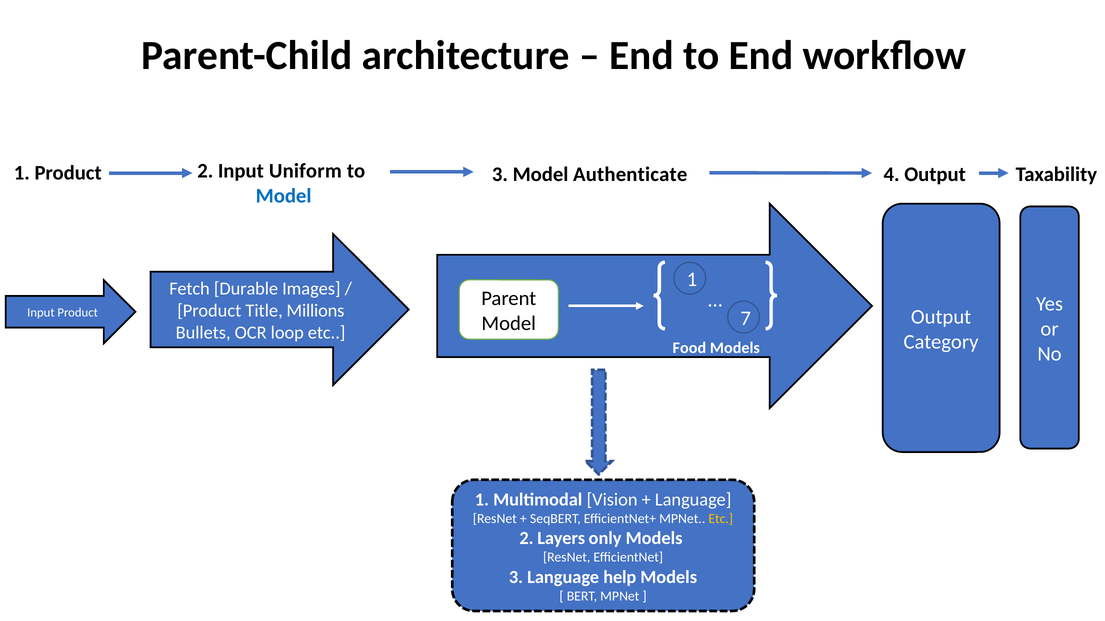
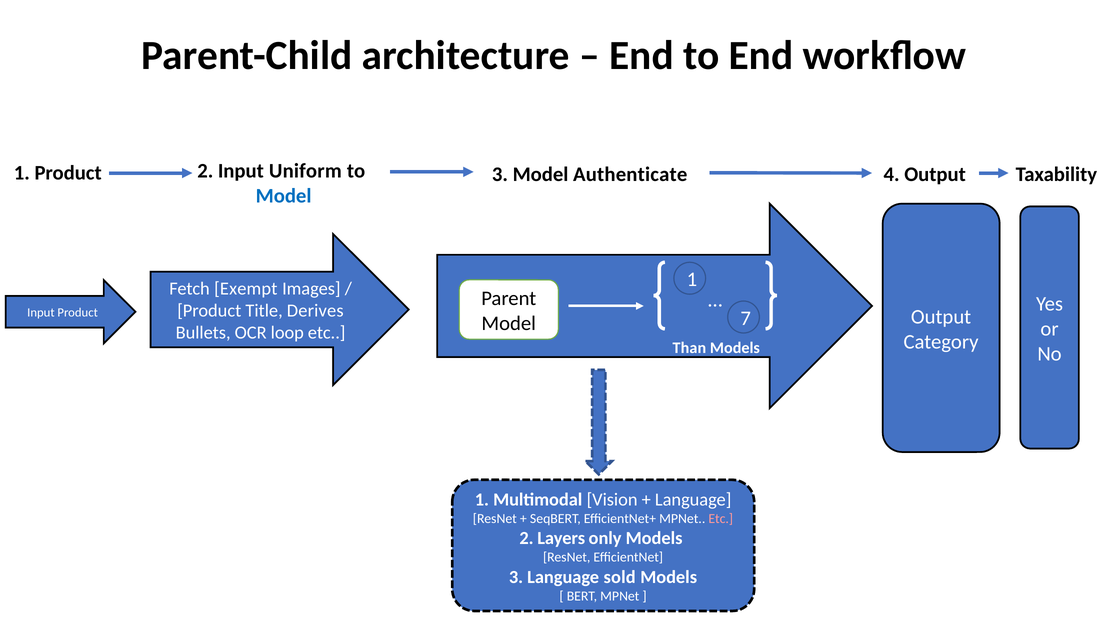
Durable: Durable -> Exempt
Millions: Millions -> Derives
Food: Food -> Than
Etc at (721, 519) colour: yellow -> pink
help: help -> sold
